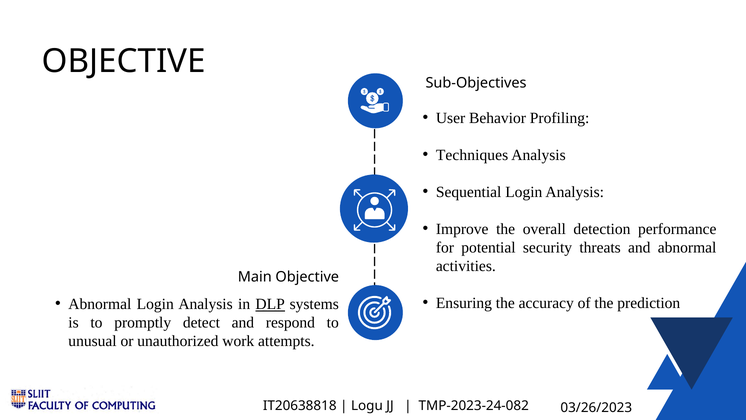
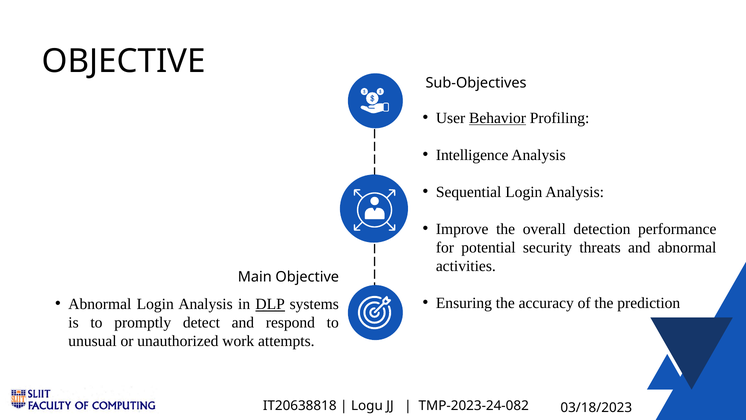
Behavior underline: none -> present
Techniques: Techniques -> Intelligence
03/26/2023: 03/26/2023 -> 03/18/2023
